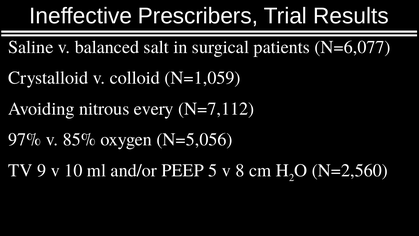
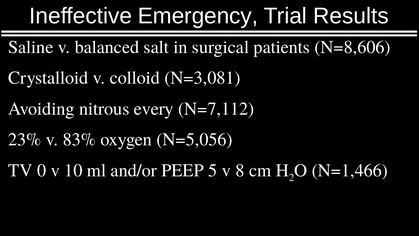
Prescribers: Prescribers -> Emergency
N=6,077: N=6,077 -> N=8,606
N=1,059: N=1,059 -> N=3,081
97%: 97% -> 23%
85%: 85% -> 83%
9: 9 -> 0
N=2,560: N=2,560 -> N=1,466
